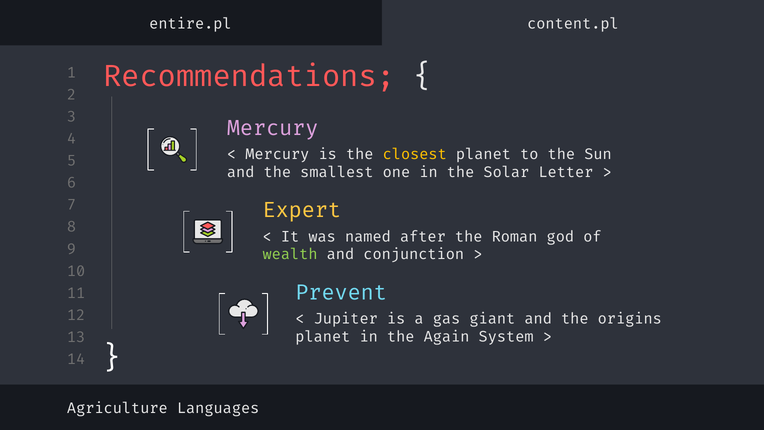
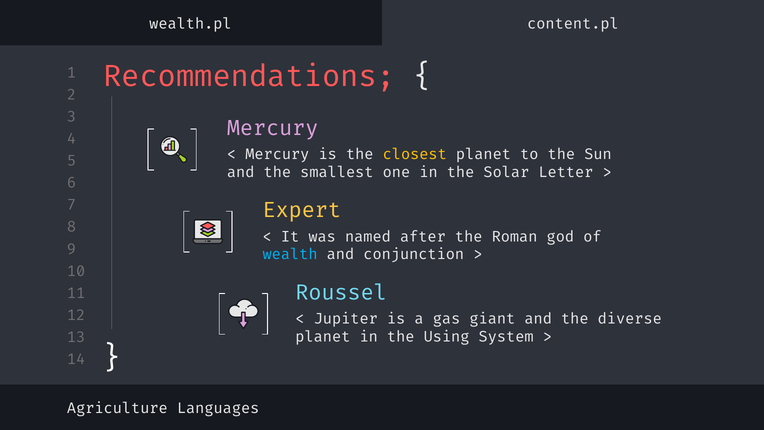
entire.pl: entire.pl -> wealth.pl
wealth colour: light green -> light blue
Prevent: Prevent -> Roussel
origins: origins -> diverse
Again: Again -> Using
